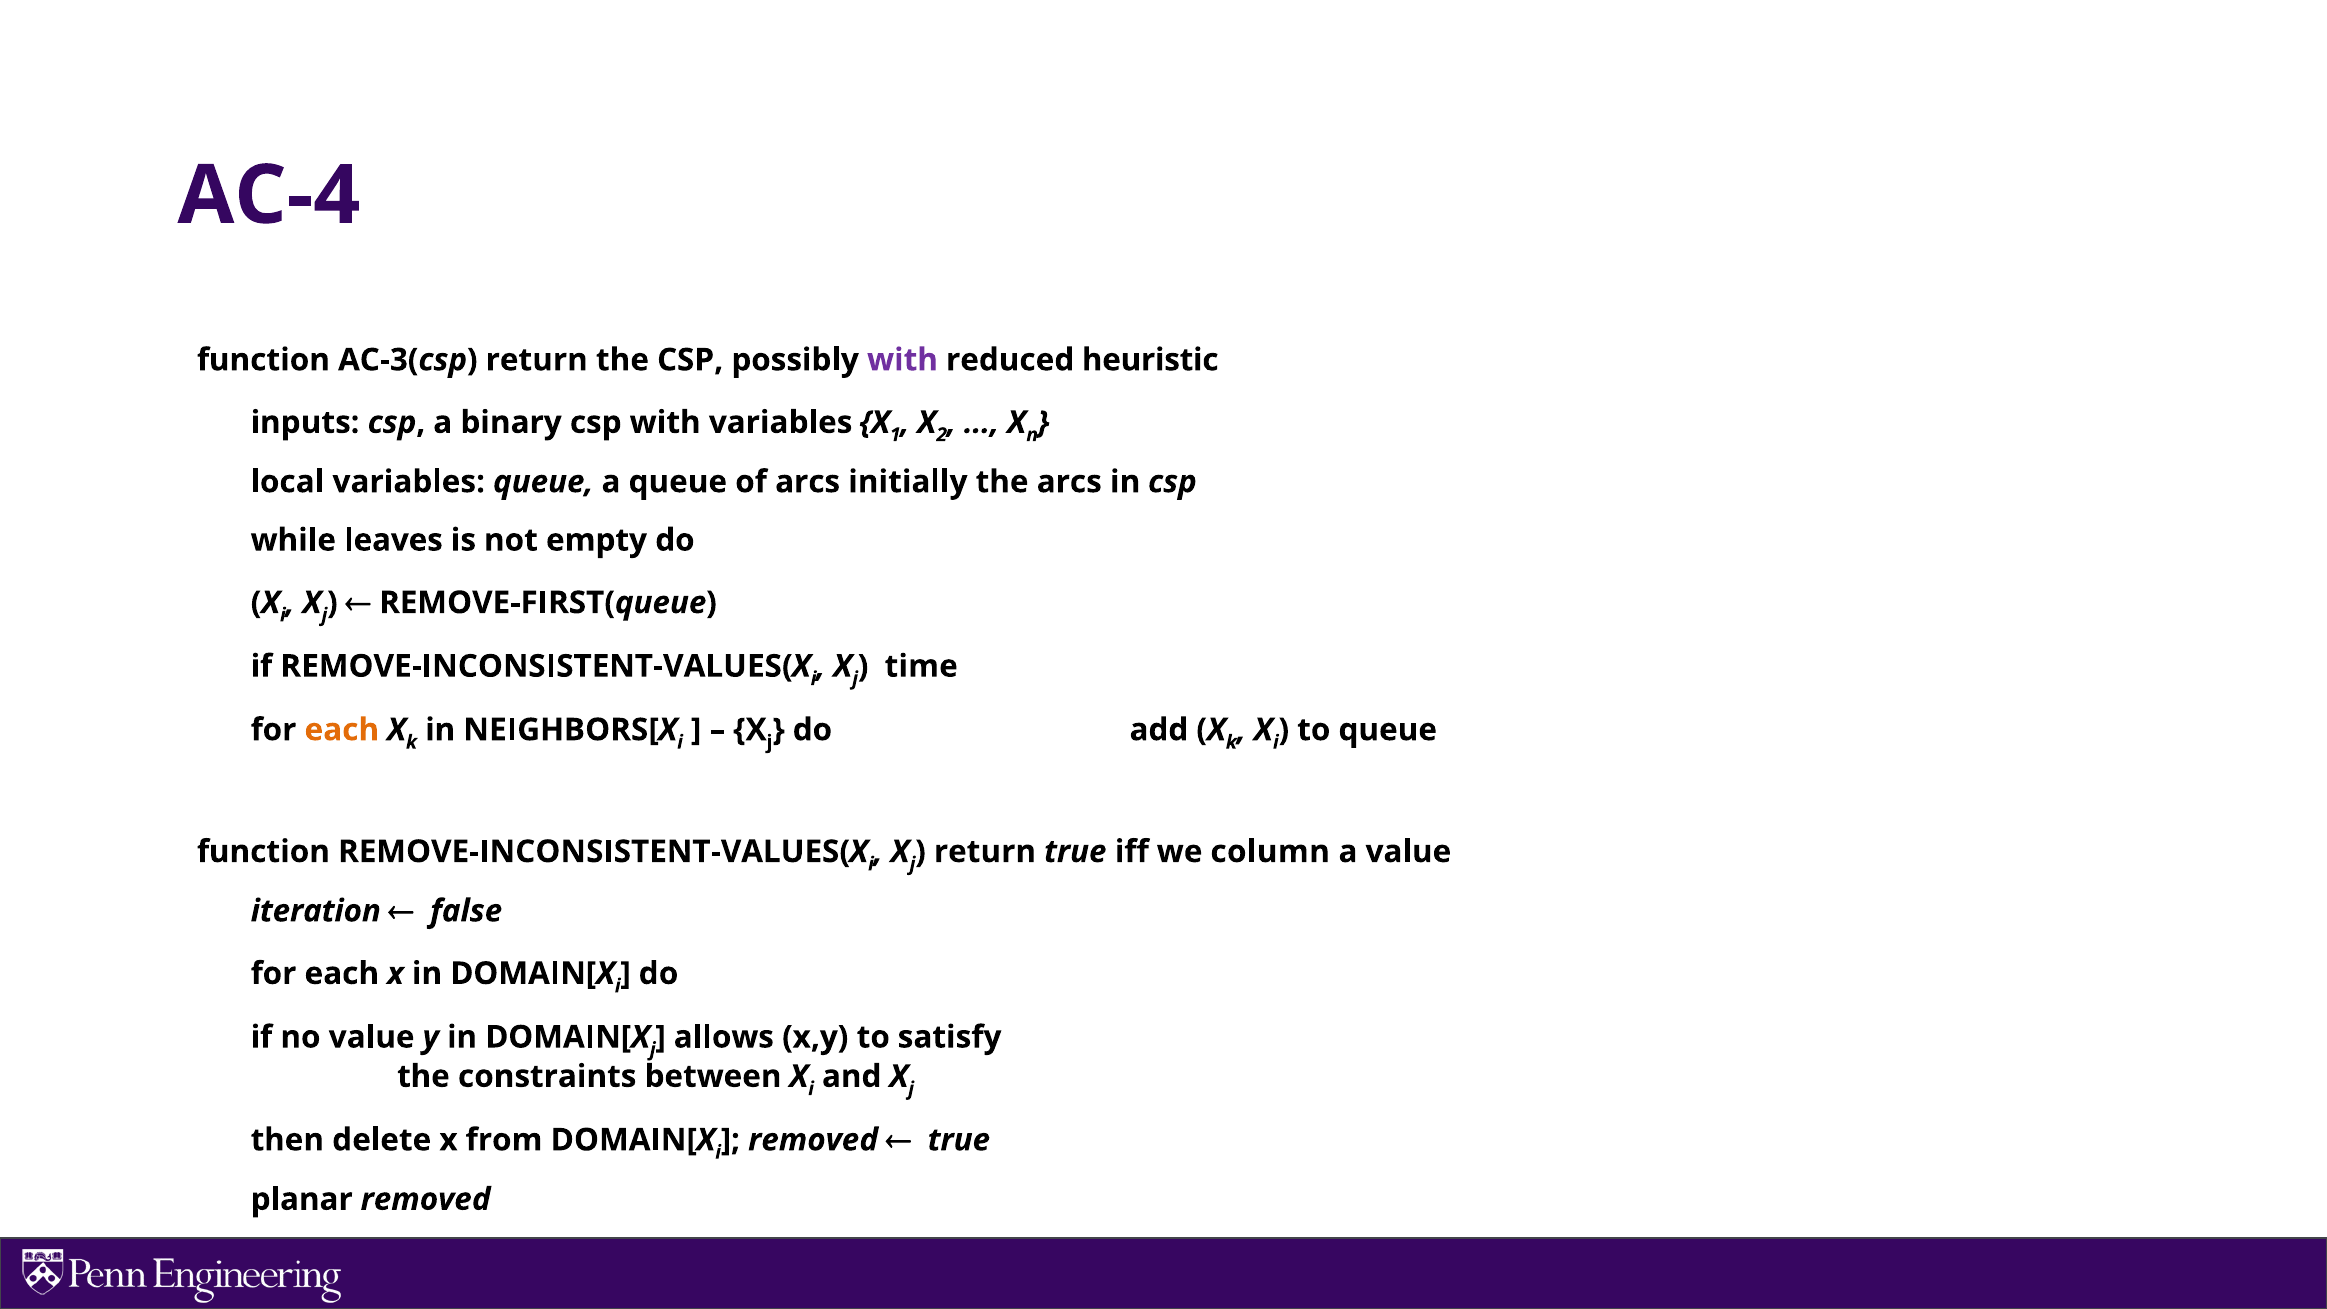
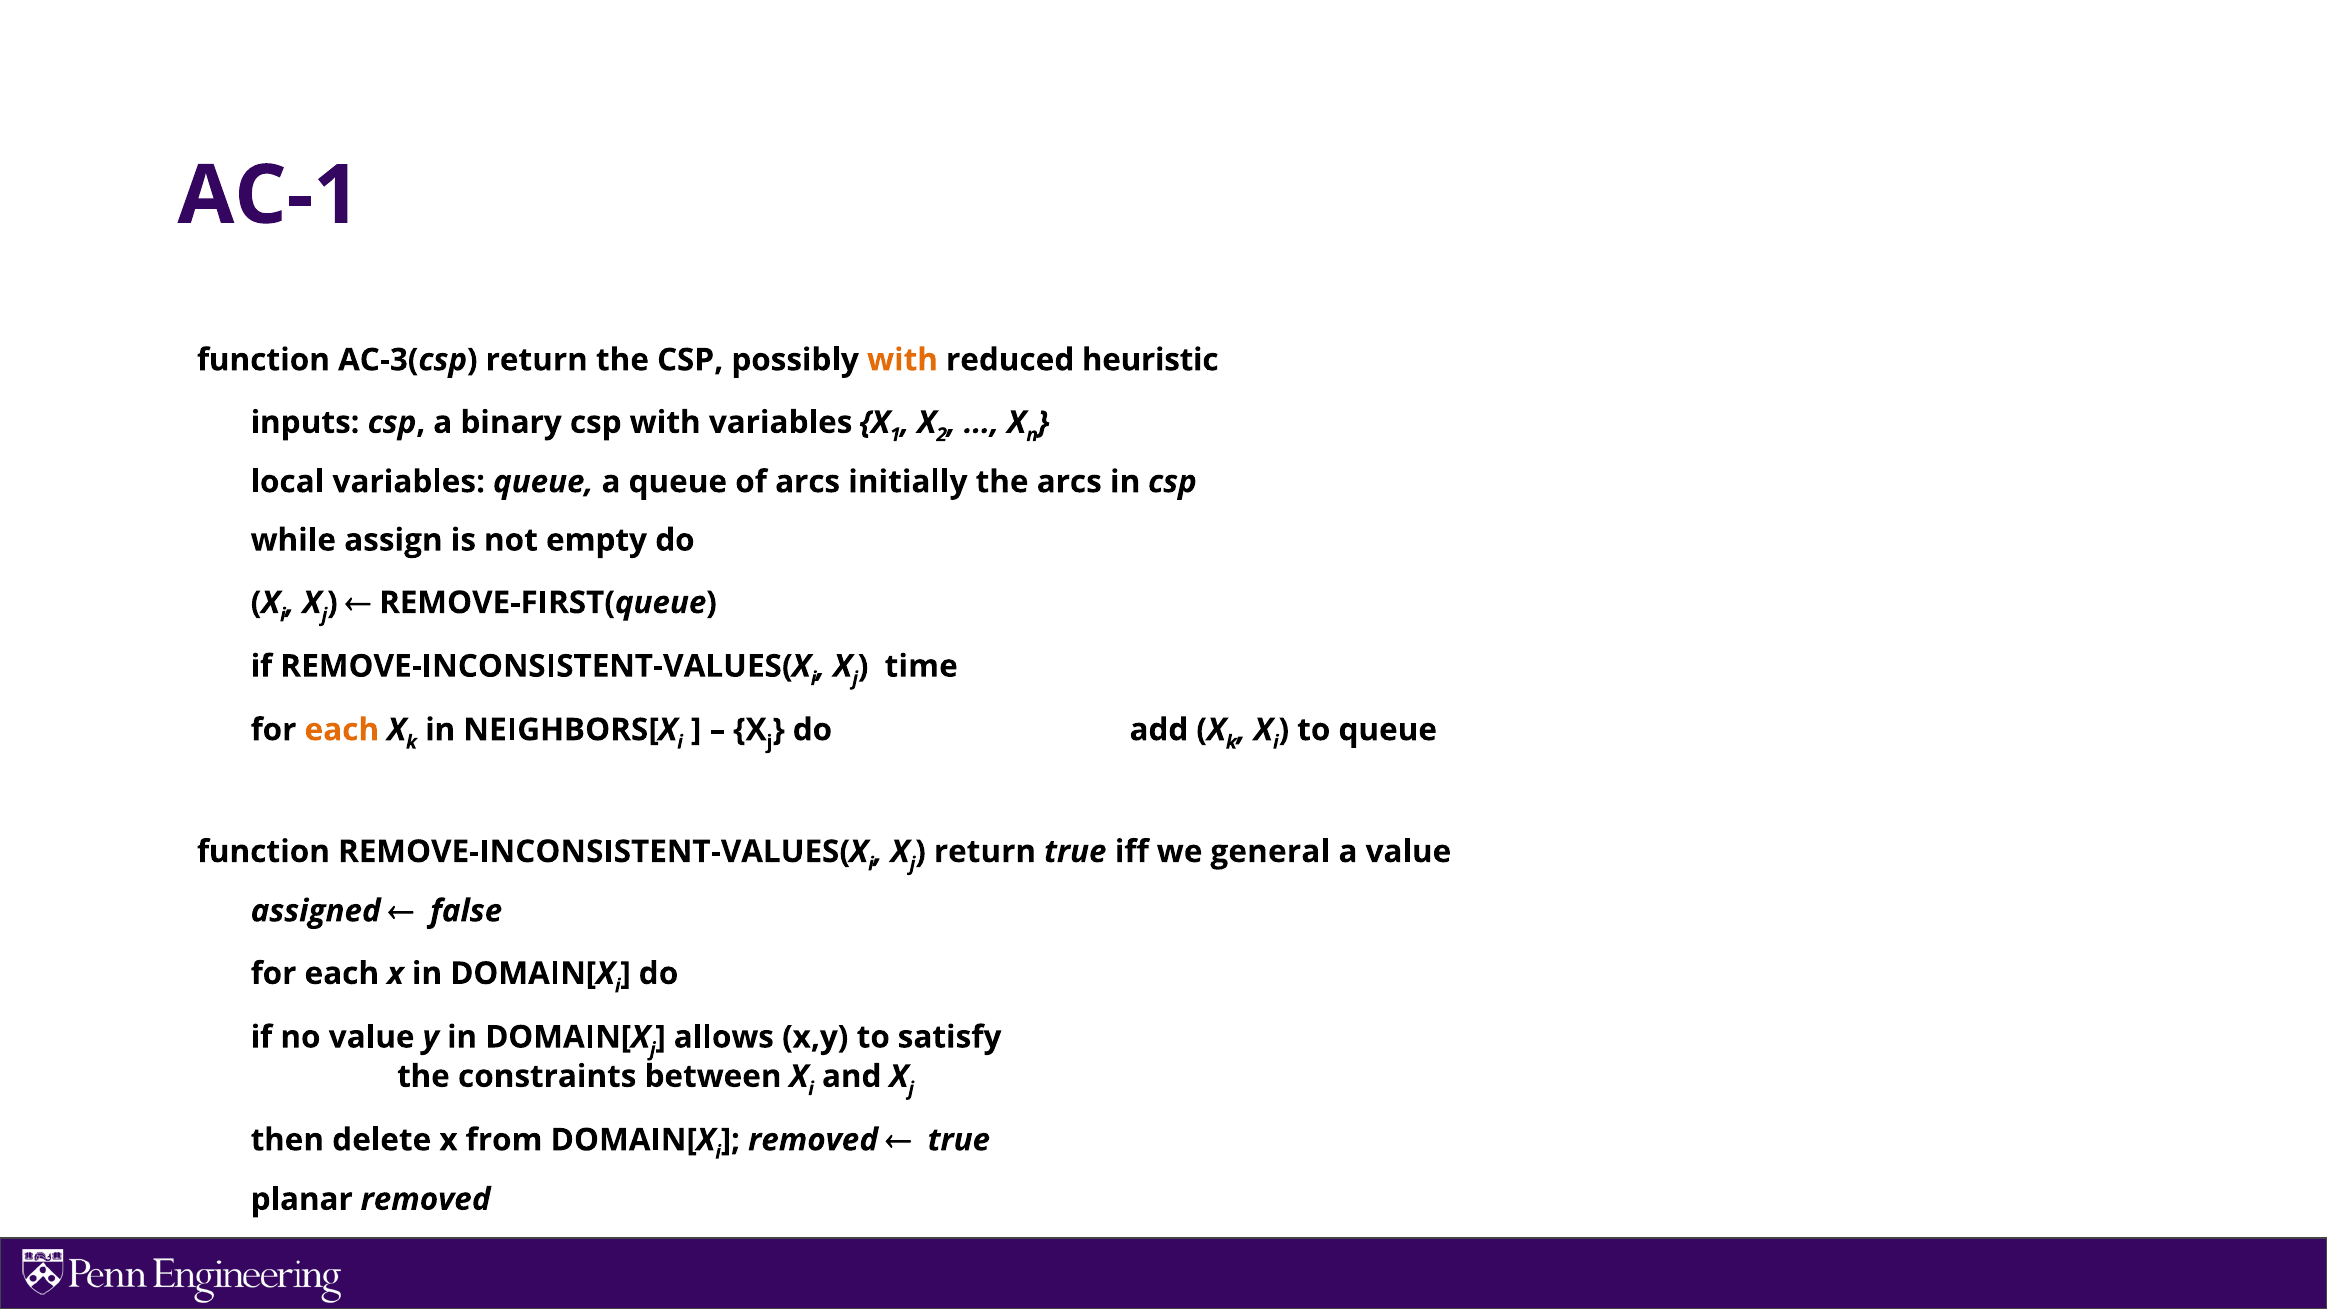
AC-4: AC-4 -> AC-1
with at (903, 360) colour: purple -> orange
leaves: leaves -> assign
column: column -> general
iteration: iteration -> assigned
